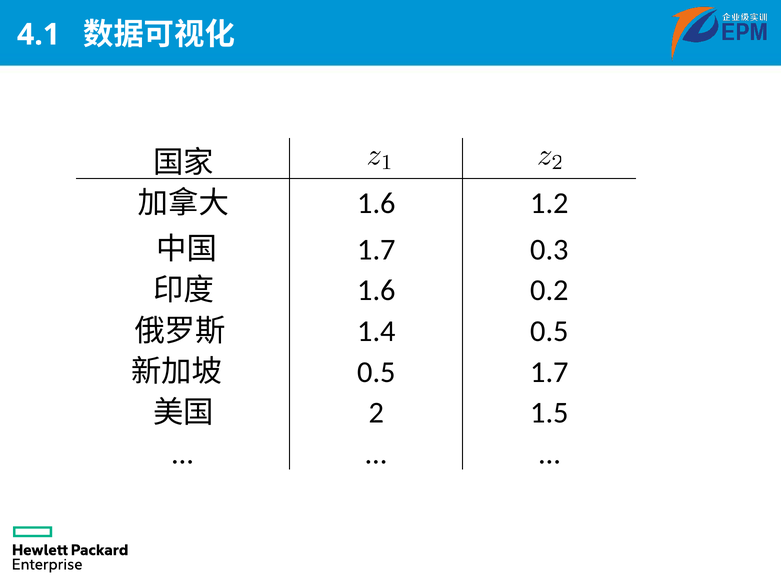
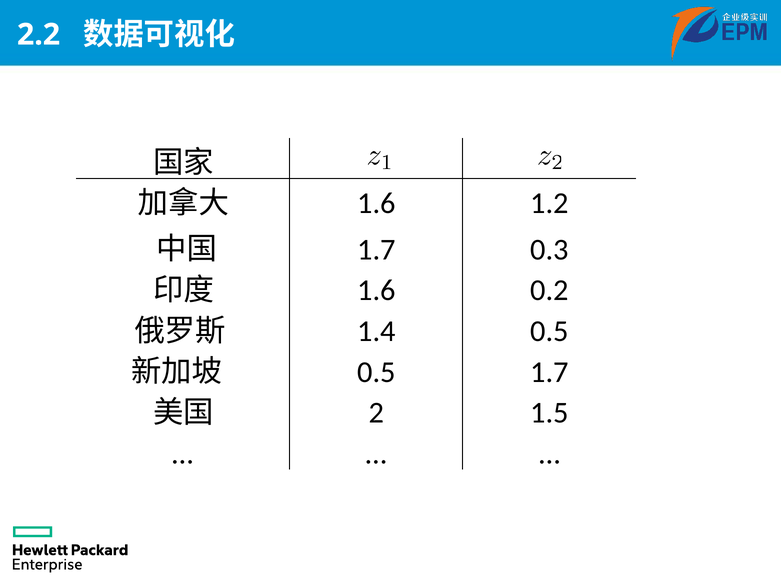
4.1: 4.1 -> 2.2
